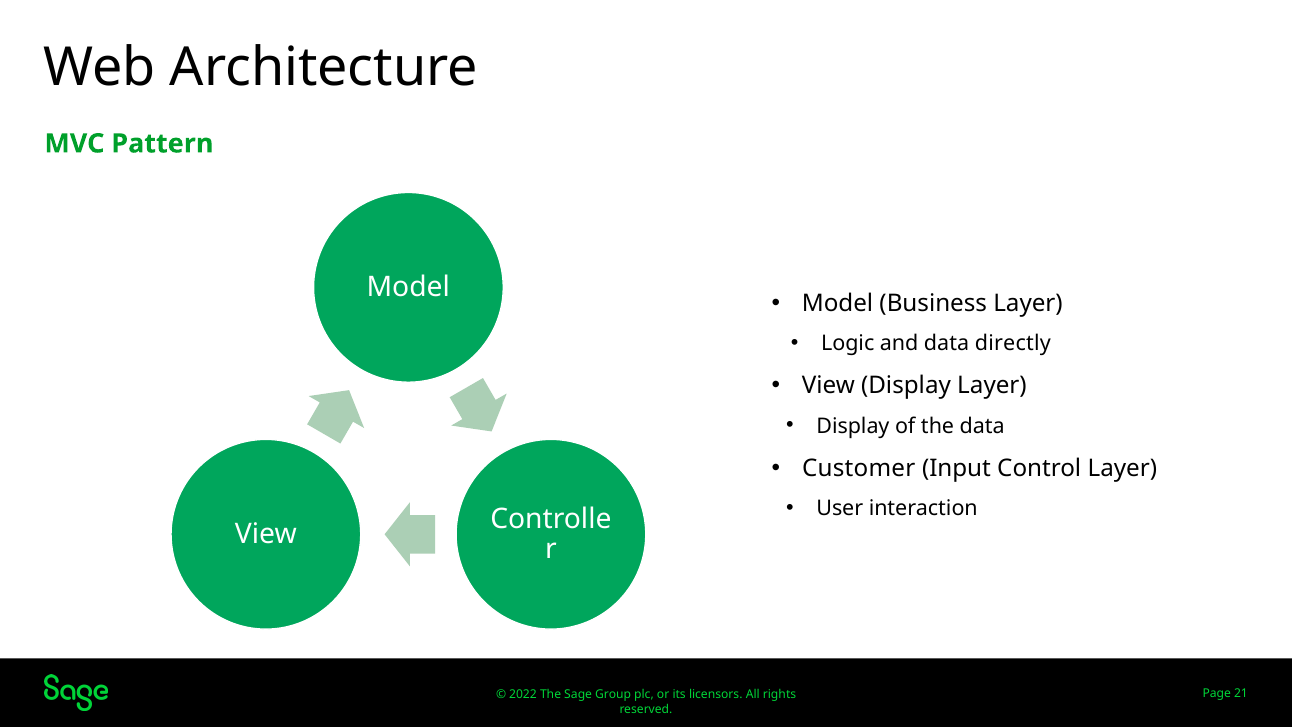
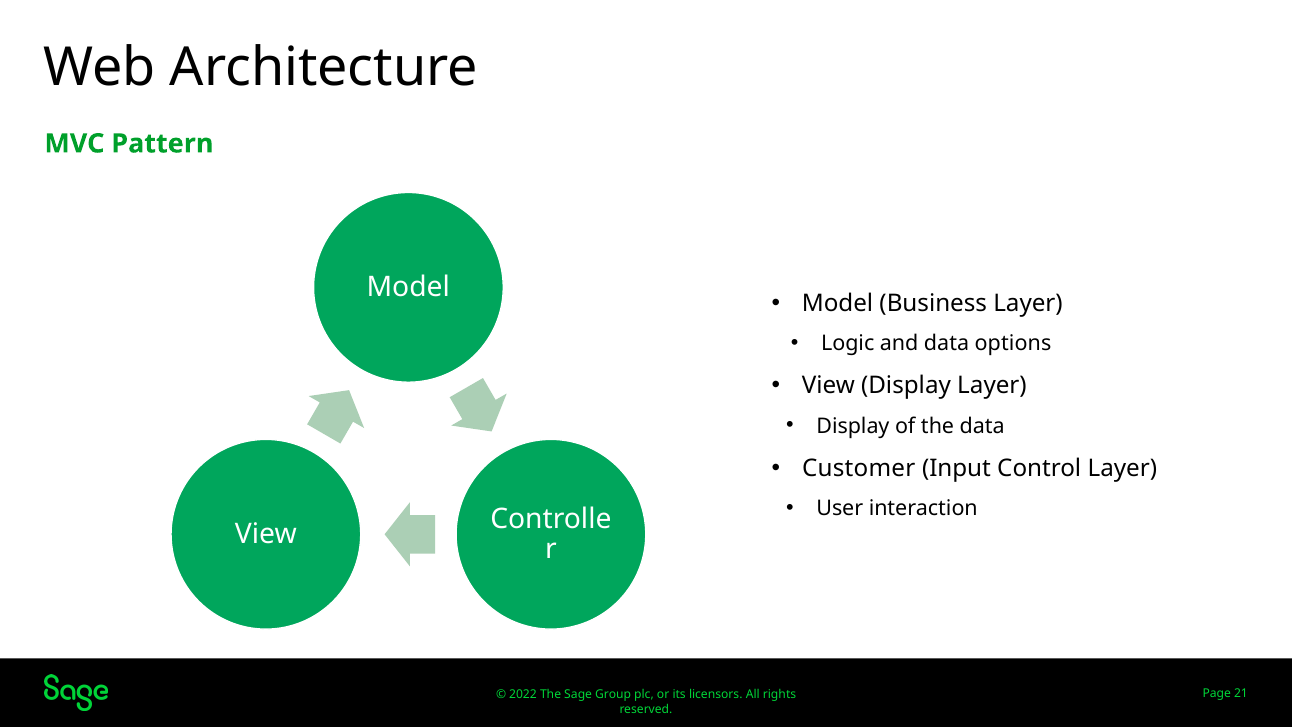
directly: directly -> options
